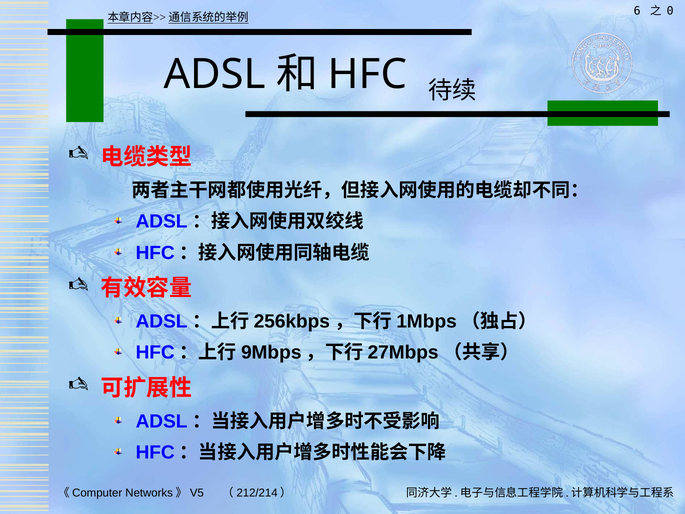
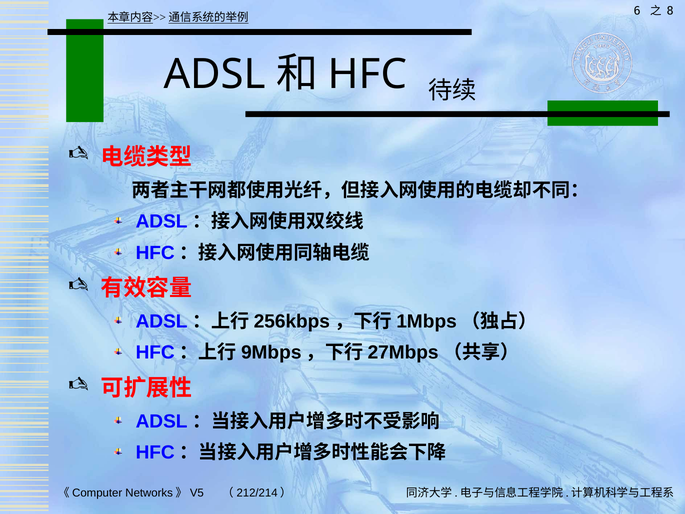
0: 0 -> 8
